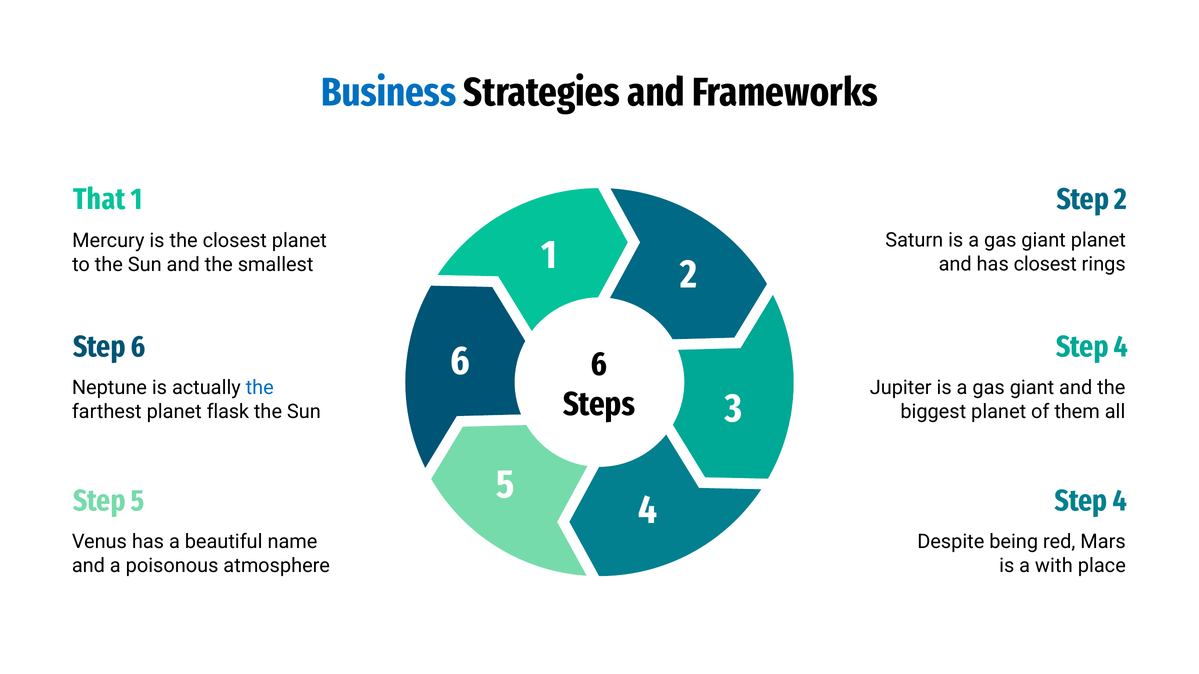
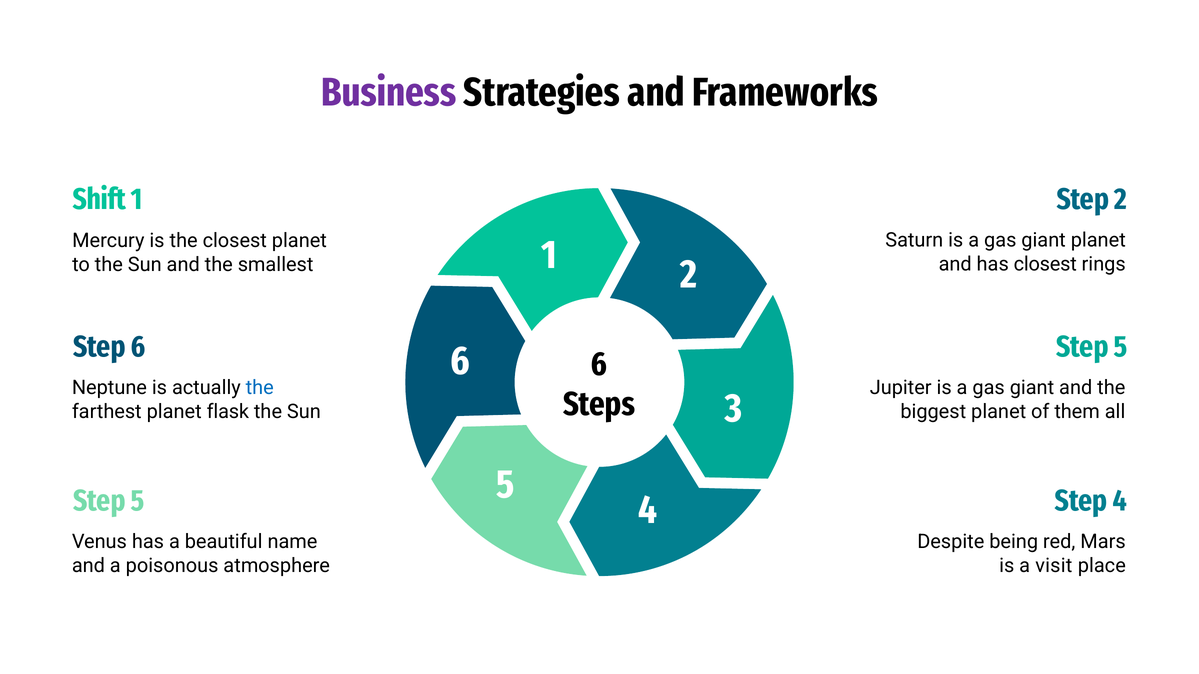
Business colour: blue -> purple
That: That -> Shift
4 at (1121, 347): 4 -> 5
with: with -> visit
